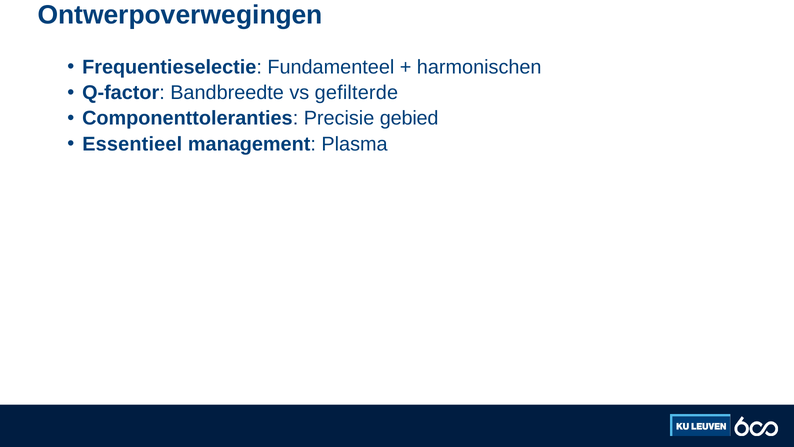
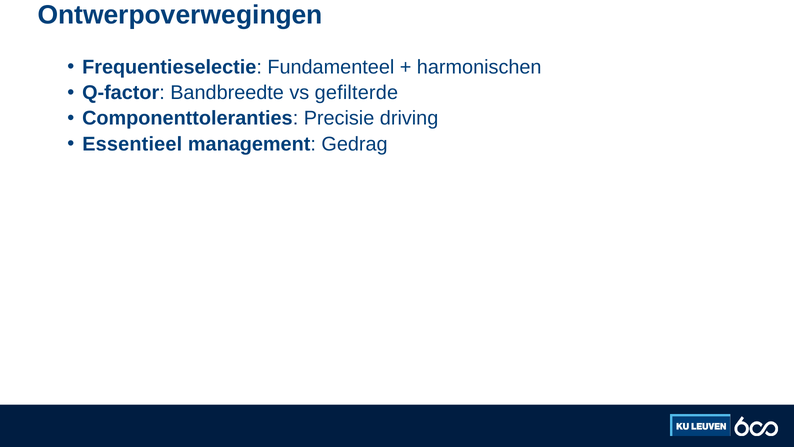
gebied: gebied -> driving
Plasma: Plasma -> Gedrag
